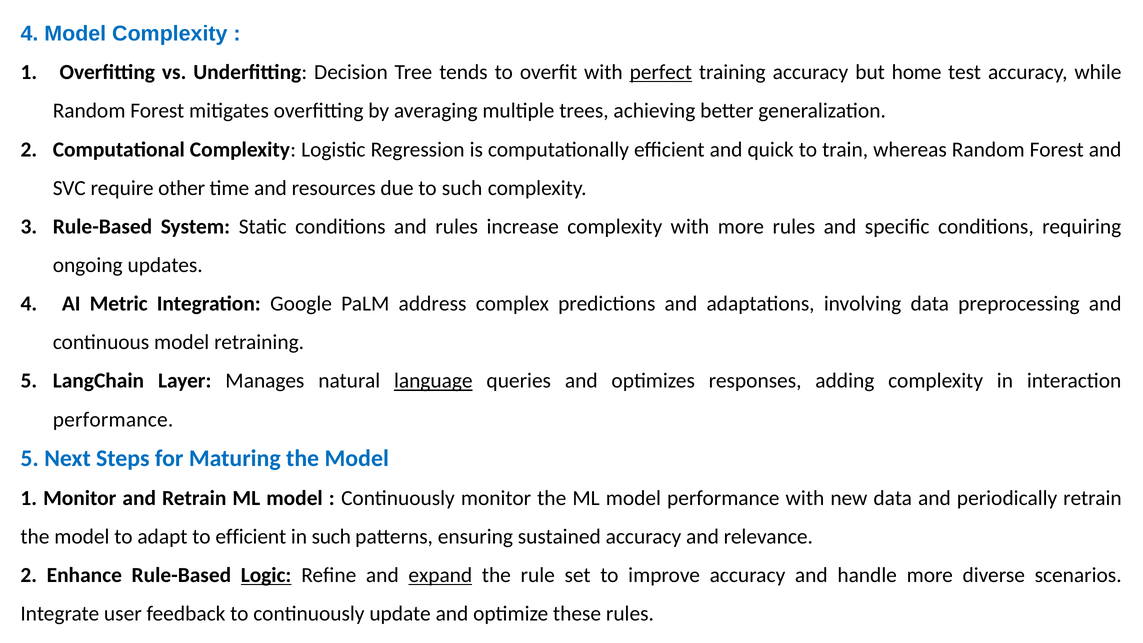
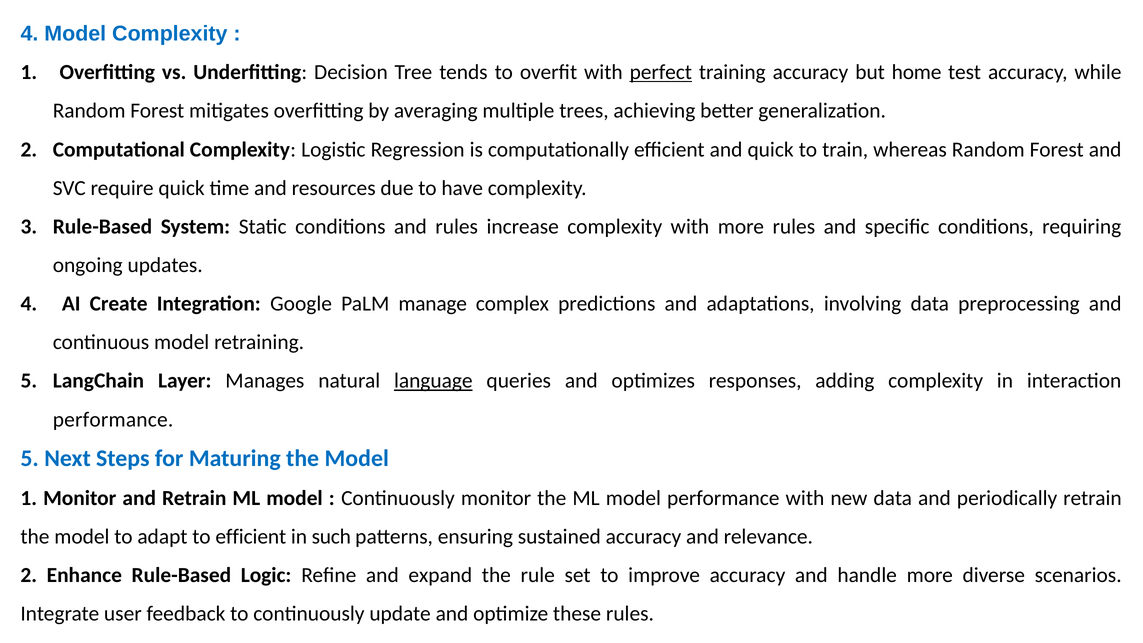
require other: other -> quick
to such: such -> have
Metric: Metric -> Create
address: address -> manage
Logic underline: present -> none
expand underline: present -> none
